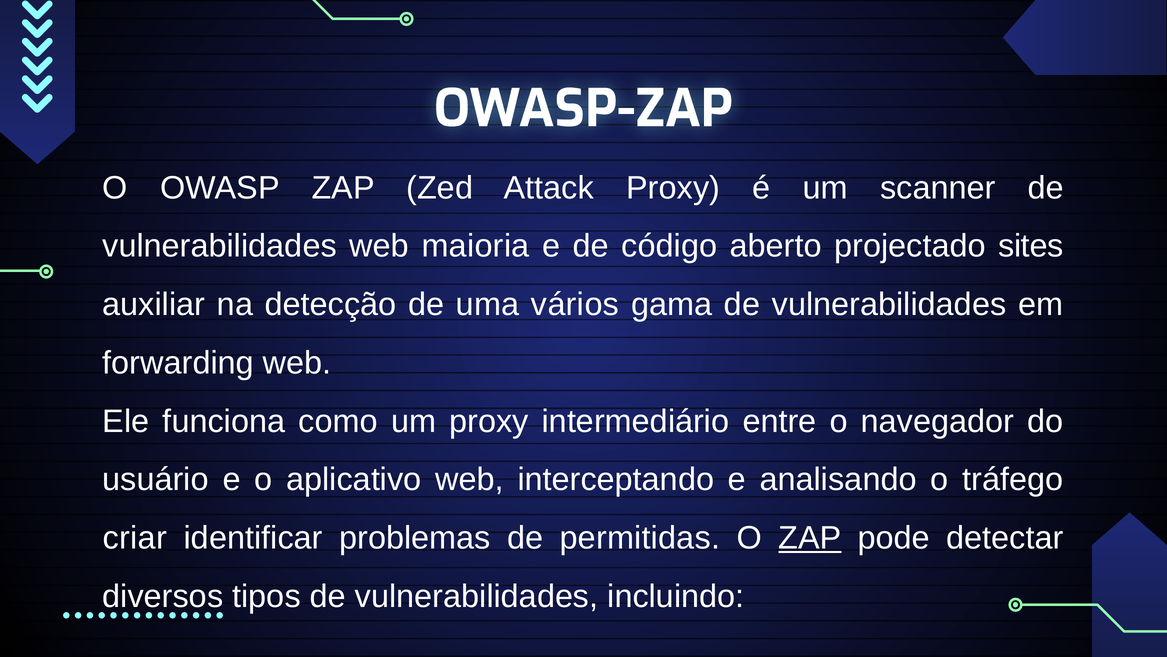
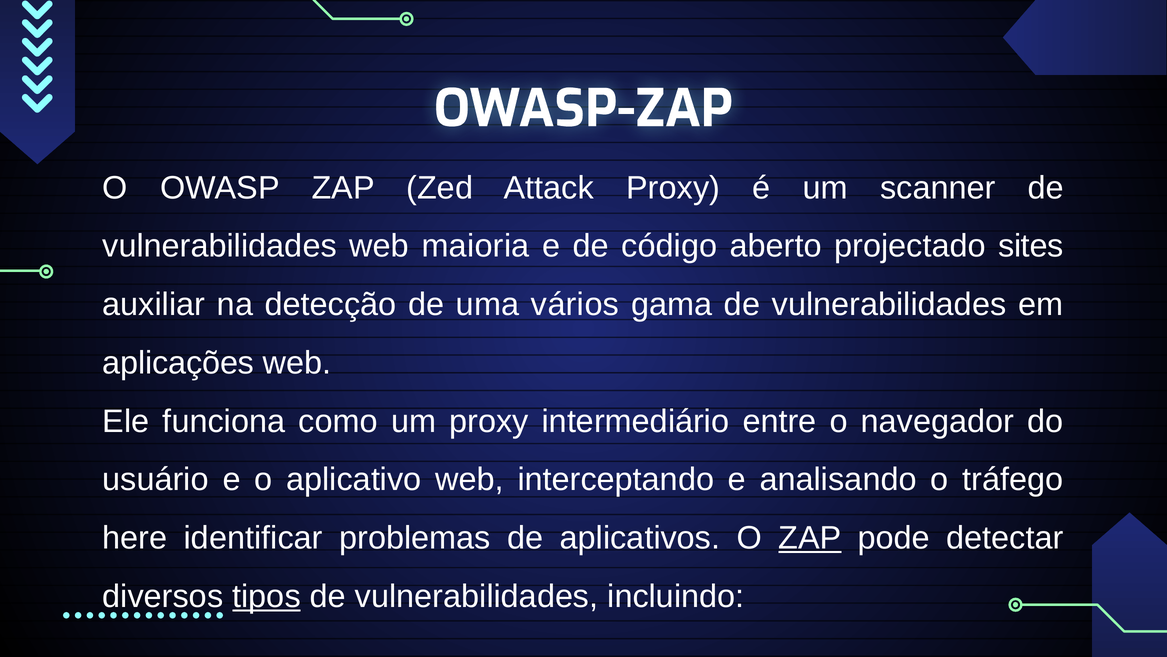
forwarding: forwarding -> aplicações
criar: criar -> here
permitidas: permitidas -> aplicativos
tipos underline: none -> present
